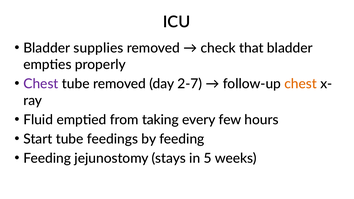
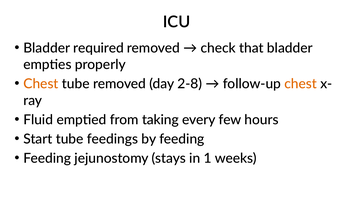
supplies: supplies -> required
Chest at (41, 84) colour: purple -> orange
2-7: 2-7 -> 2-8
5: 5 -> 1
